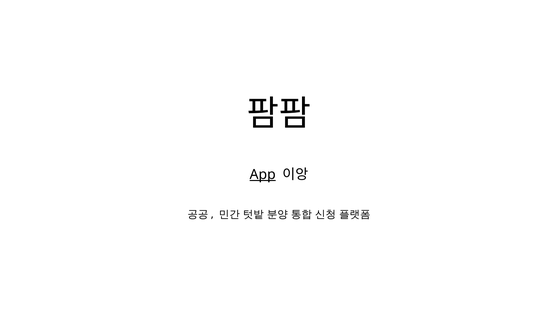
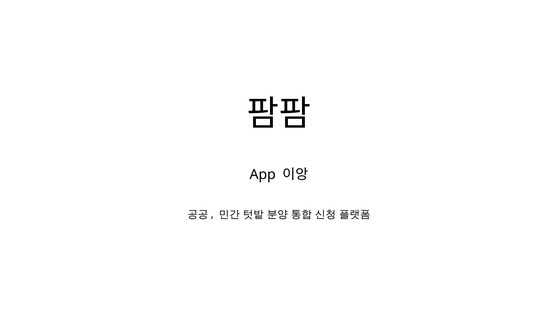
App underline: present -> none
